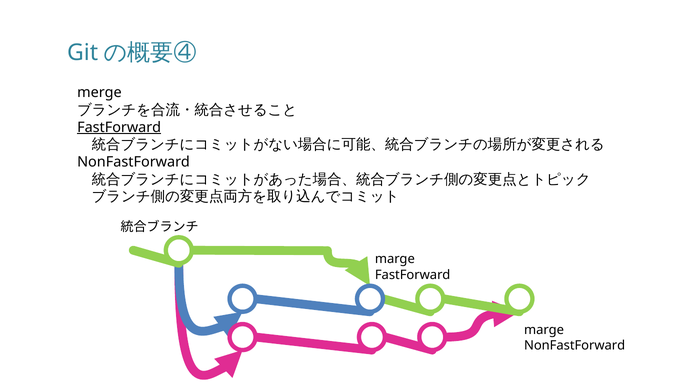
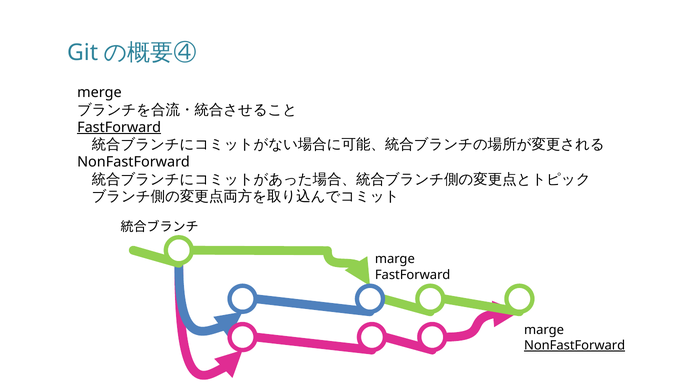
NonFastForward at (575, 345) underline: none -> present
